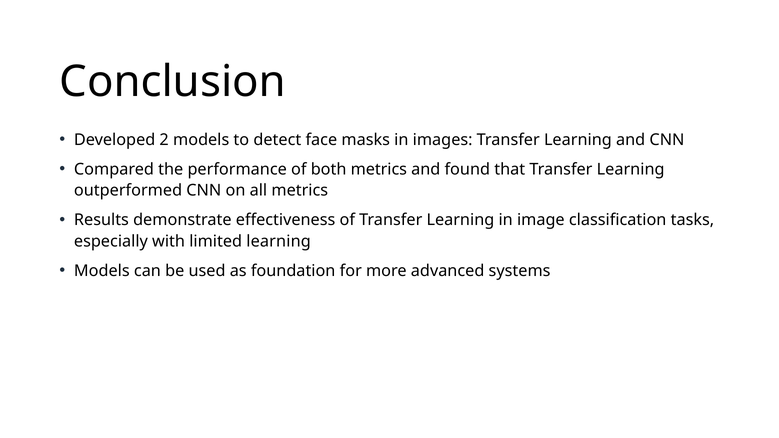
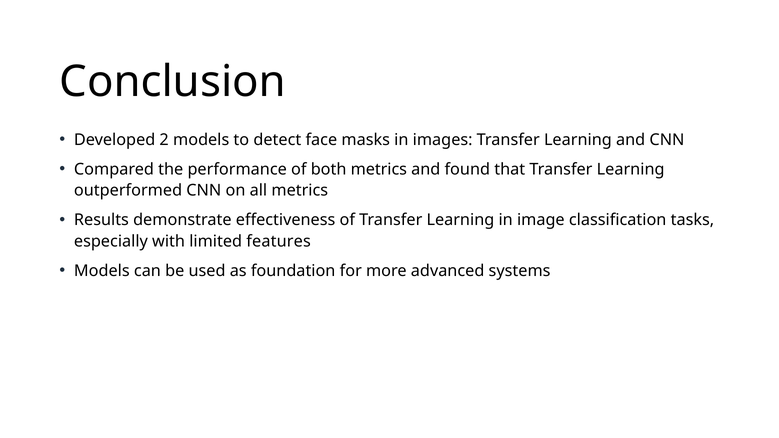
limited learning: learning -> features
